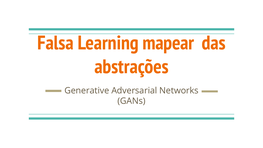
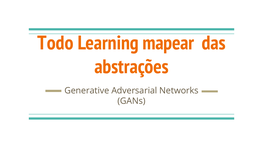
Falsa: Falsa -> Todo
